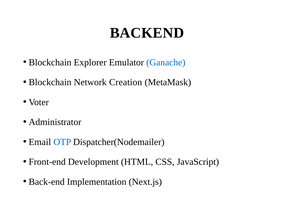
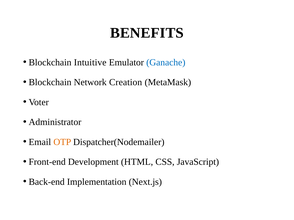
BACKEND: BACKEND -> BENEFITS
Explorer: Explorer -> Intuitive
OTP colour: blue -> orange
